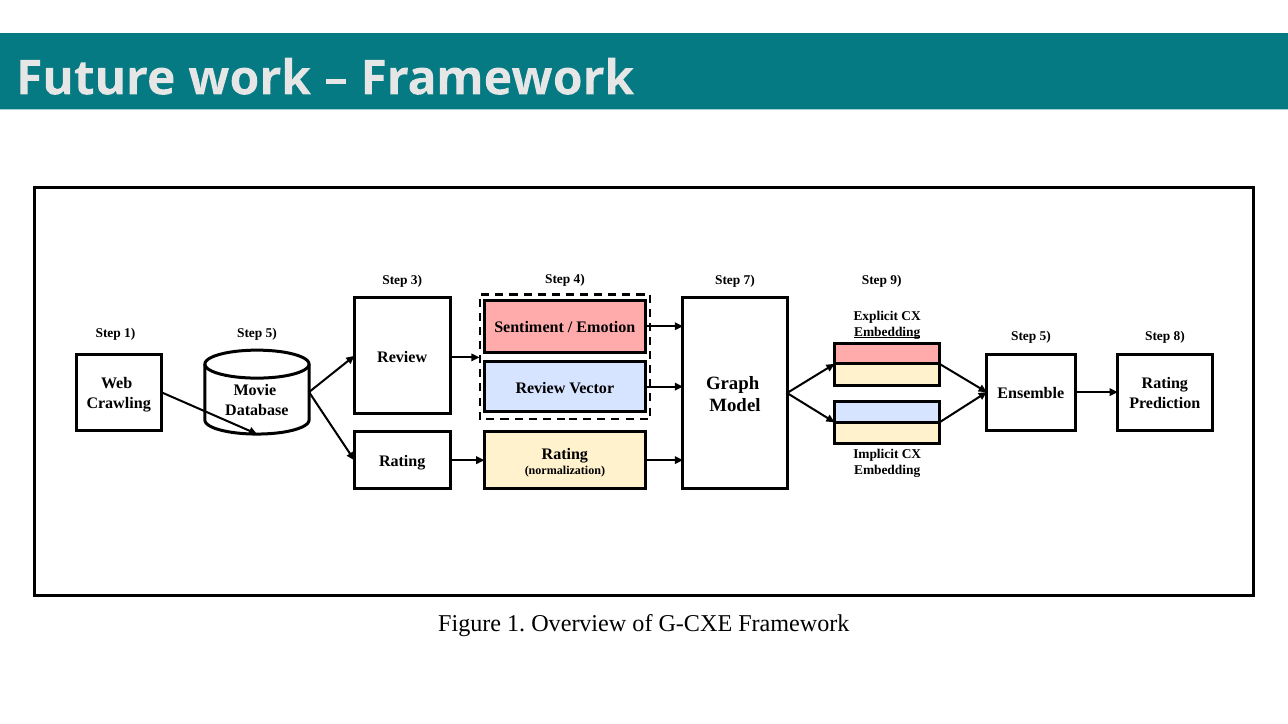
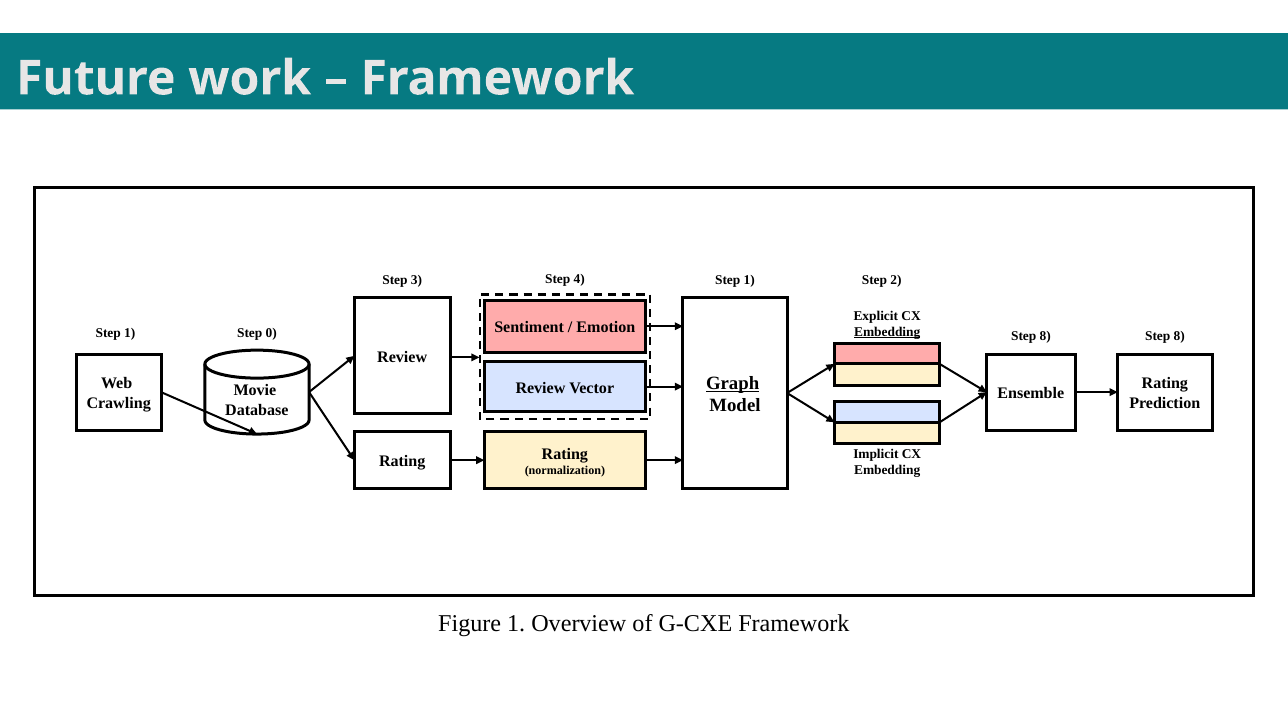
4 Step 7: 7 -> 1
9: 9 -> 2
1 Step 5: 5 -> 0
5 at (1045, 336): 5 -> 8
Graph underline: none -> present
